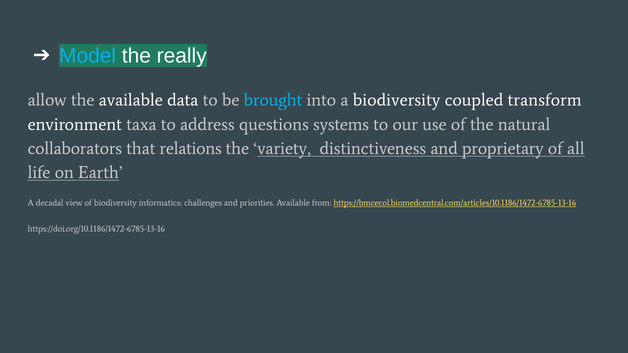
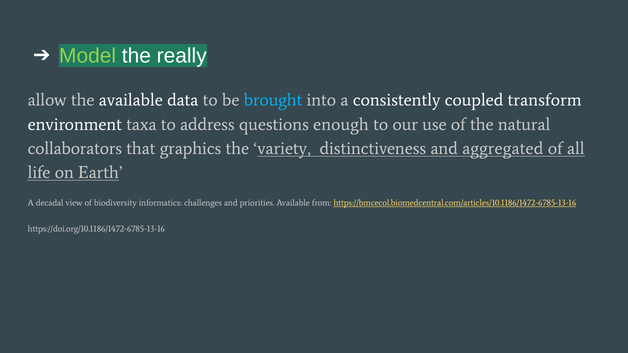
Model colour: light blue -> light green
a biodiversity: biodiversity -> consistently
systems: systems -> enough
relations: relations -> graphics
proprietary: proprietary -> aggregated
